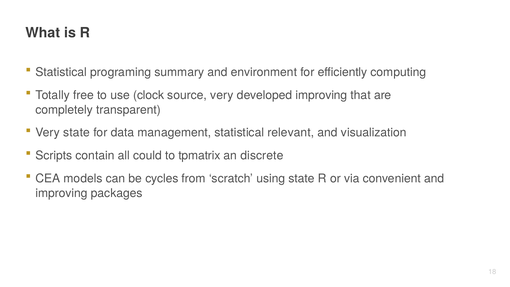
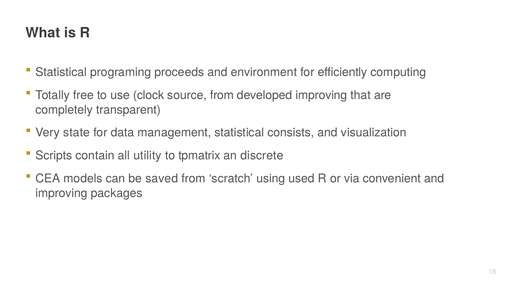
summary: summary -> proceeds
source very: very -> from
relevant: relevant -> consists
could: could -> utility
cycles: cycles -> saved
using state: state -> used
